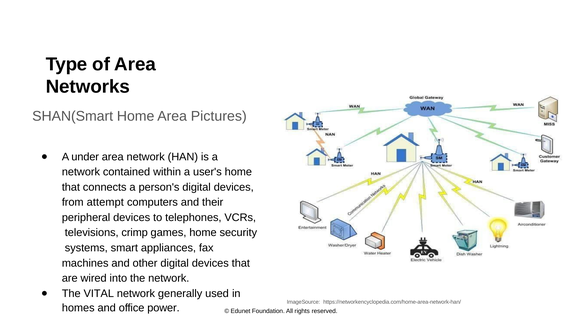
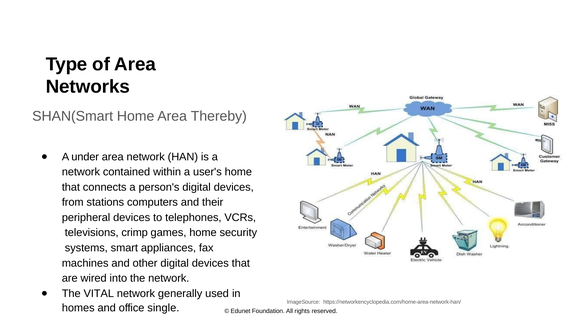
Pictures: Pictures -> Thereby
attempt: attempt -> stations
power: power -> single
